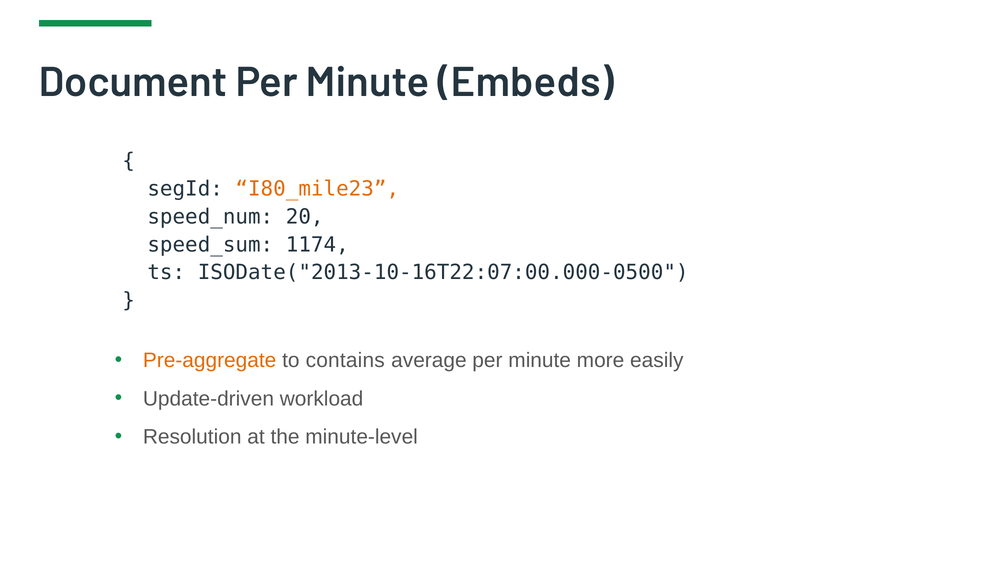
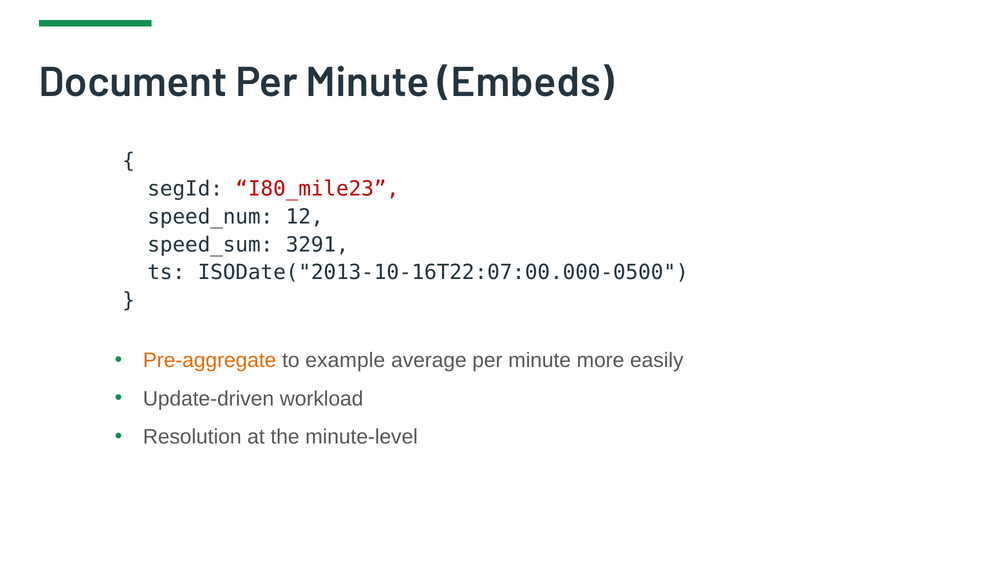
I80_mile23 colour: orange -> red
20: 20 -> 12
1174: 1174 -> 3291
contains: contains -> example
